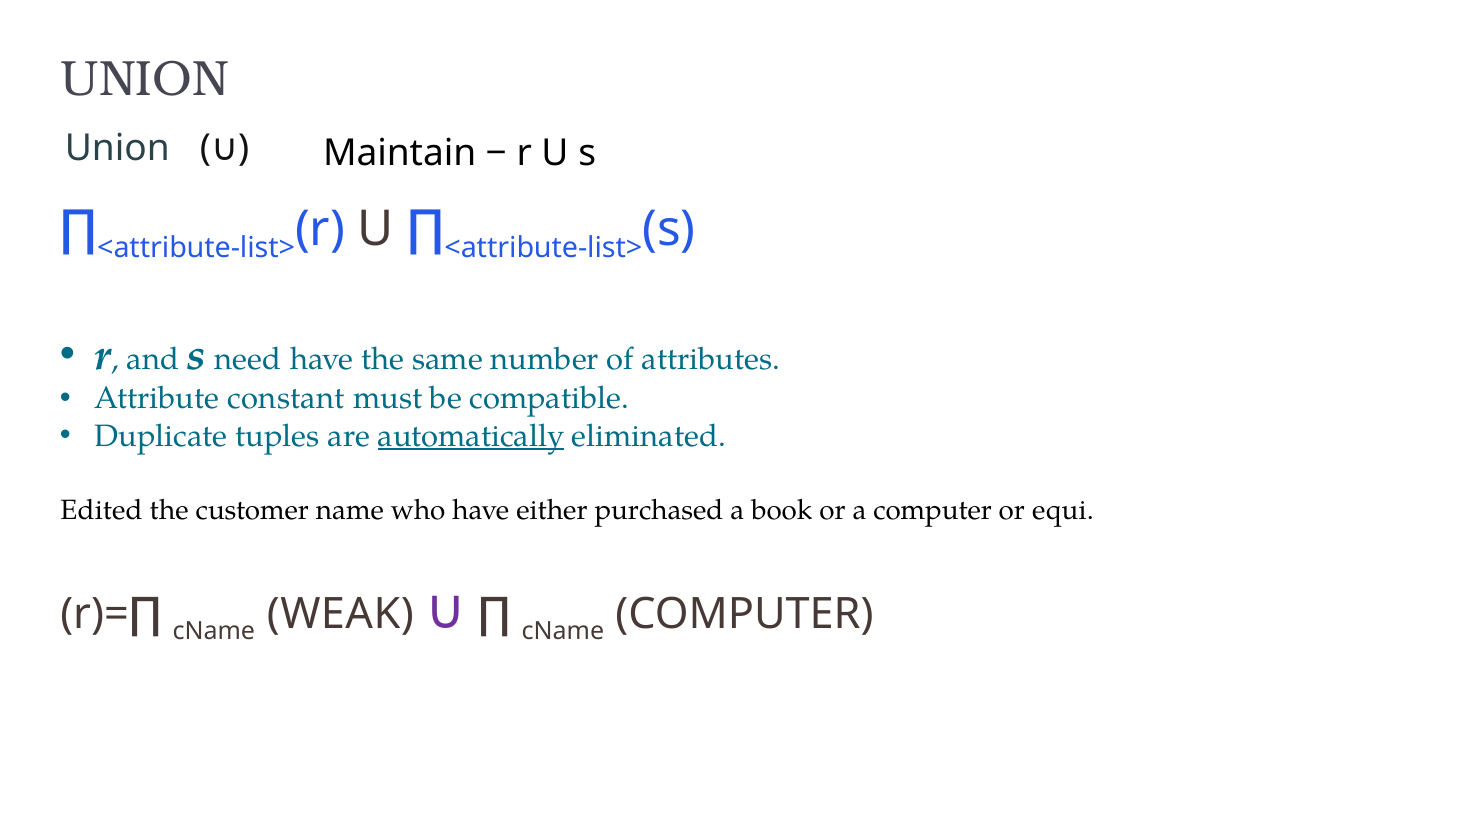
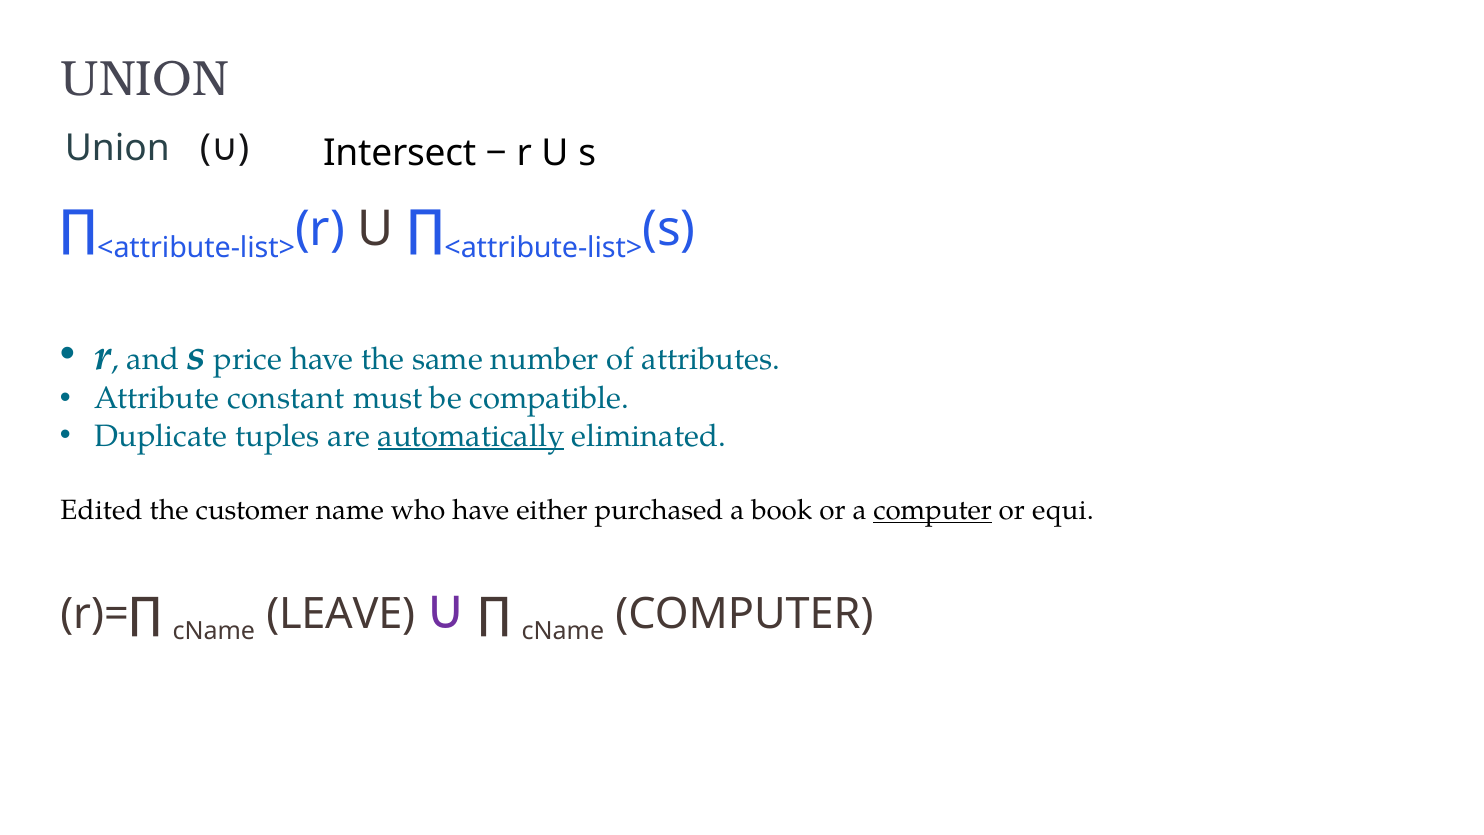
Maintain: Maintain -> Intersect
need: need -> price
computer at (933, 510) underline: none -> present
WEAK: WEAK -> LEAVE
